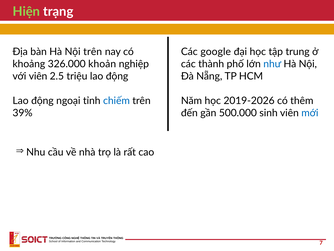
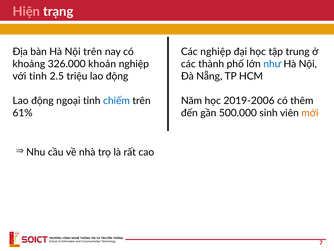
Hiện colour: light green -> pink
Các google: google -> nghiệp
với viên: viên -> tỉnh
2019-2026: 2019-2026 -> 2019-2006
39%: 39% -> 61%
mới colour: blue -> orange
